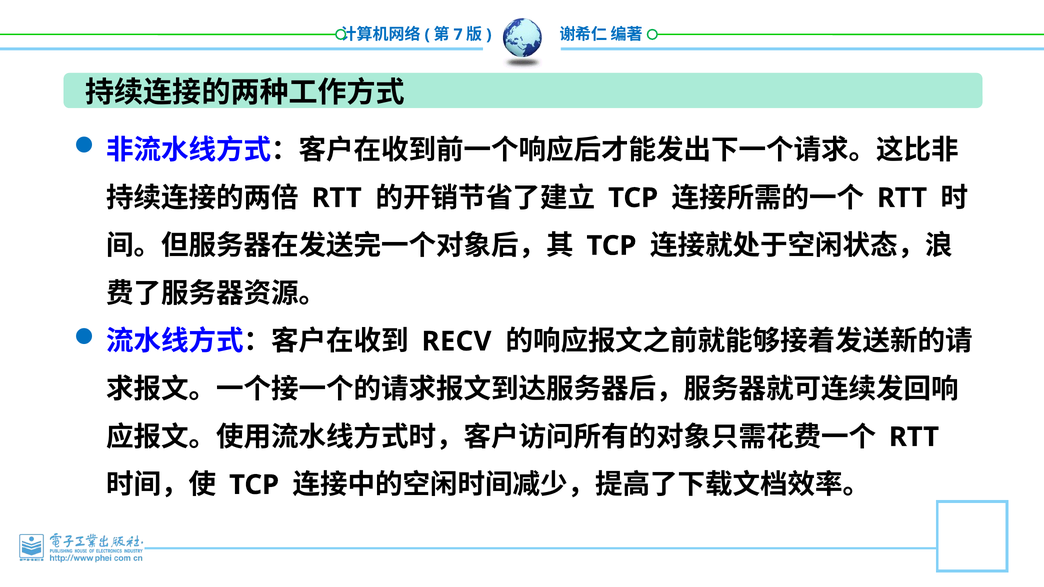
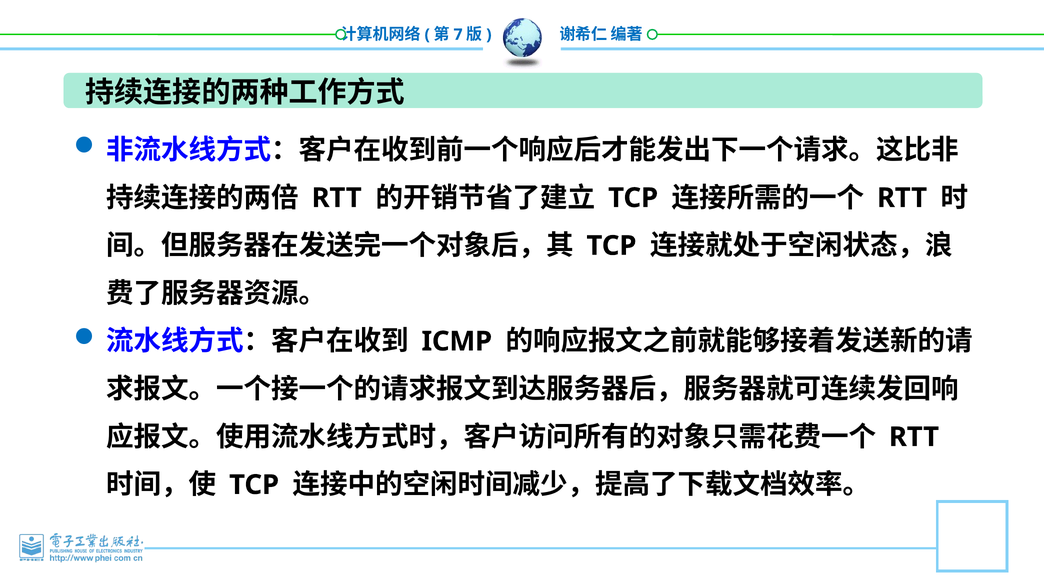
RECV: RECV -> ICMP
